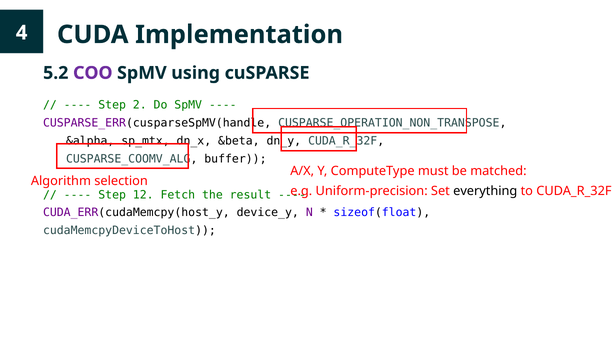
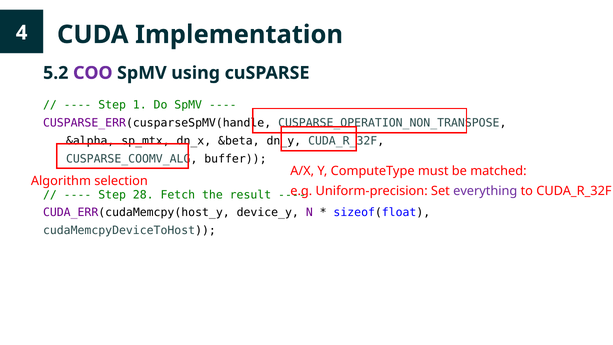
2: 2 -> 1
everything colour: black -> purple
12: 12 -> 28
